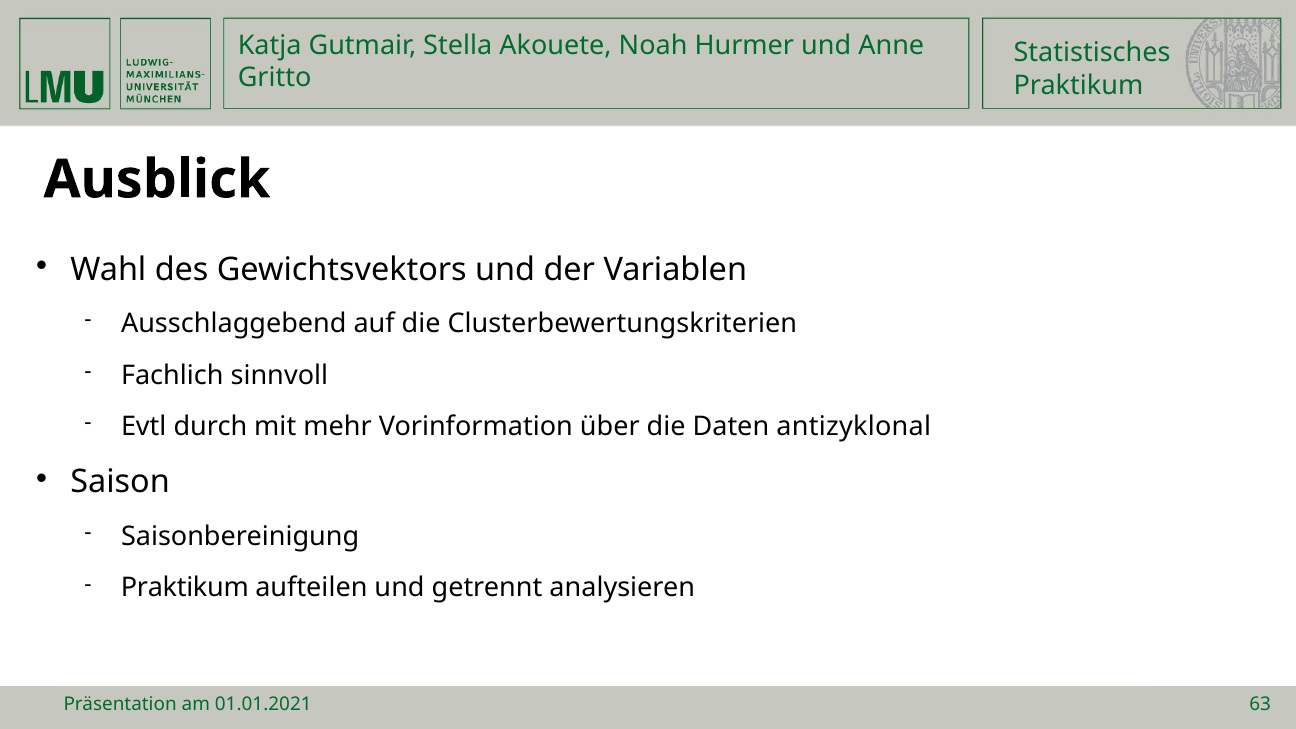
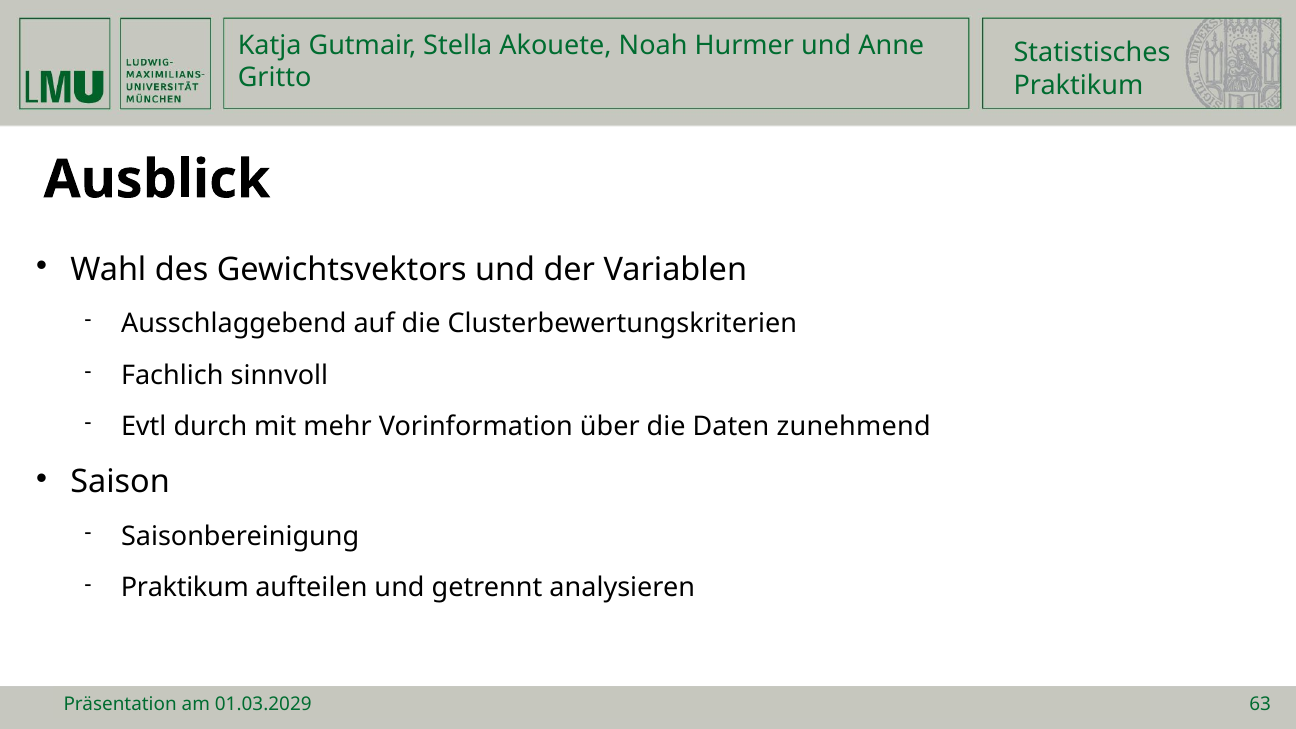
antizyklonal: antizyklonal -> zunehmend
01.01.2021: 01.01.2021 -> 01.03.2029
